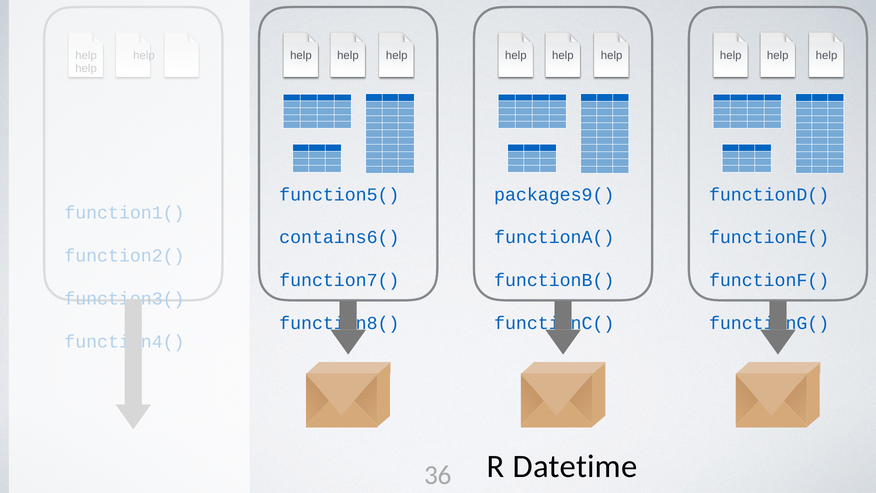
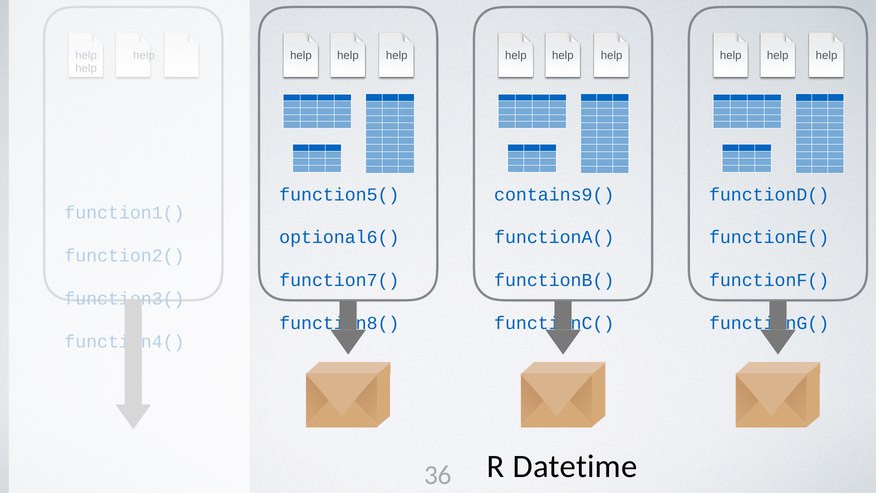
packages9(: packages9( -> contains9(
contains6(: contains6( -> optional6(
